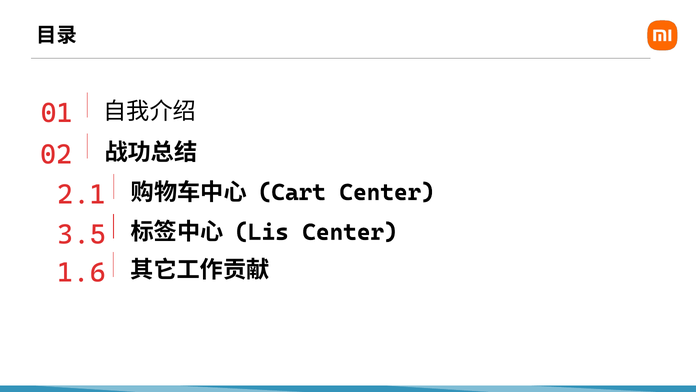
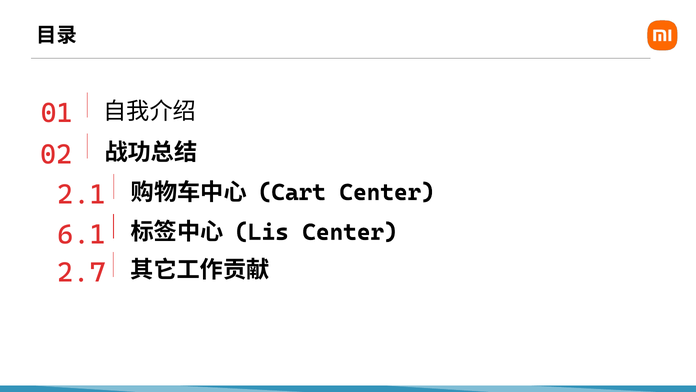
3.5: 3.5 -> 6.1
1.6: 1.6 -> 2.7
